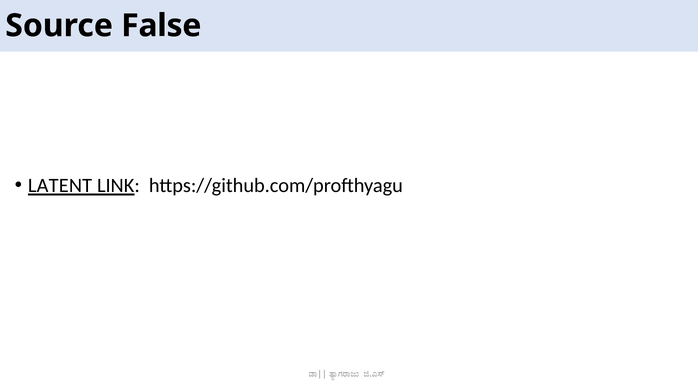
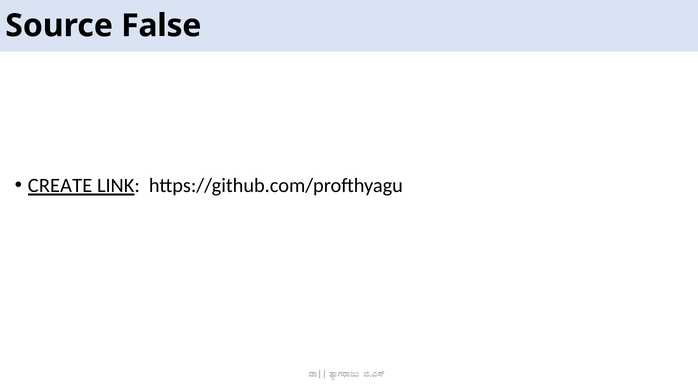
LATENT: LATENT -> CREATE
